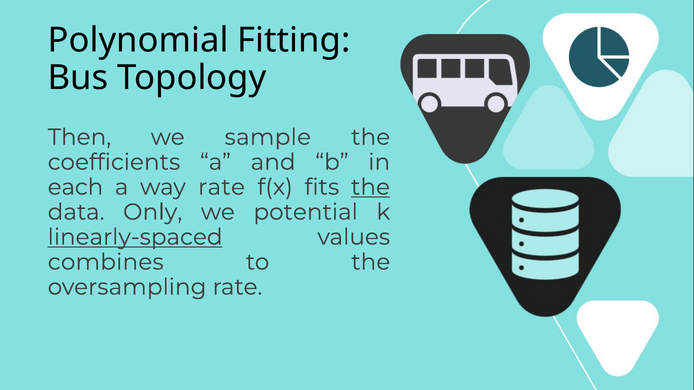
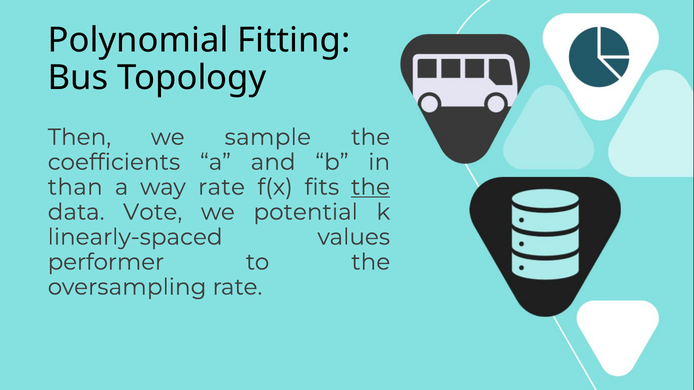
each: each -> than
Only: Only -> Vote
linearly-spaced underline: present -> none
combines: combines -> performer
